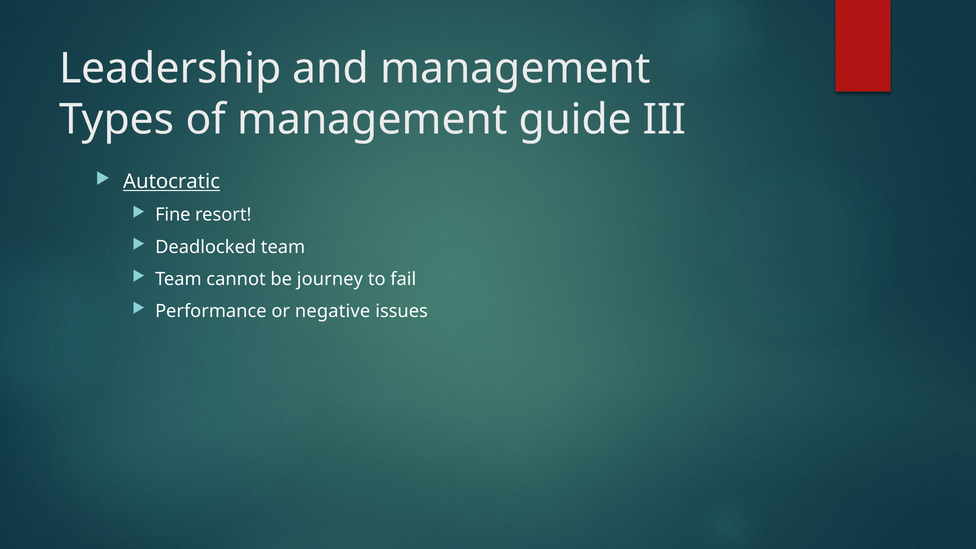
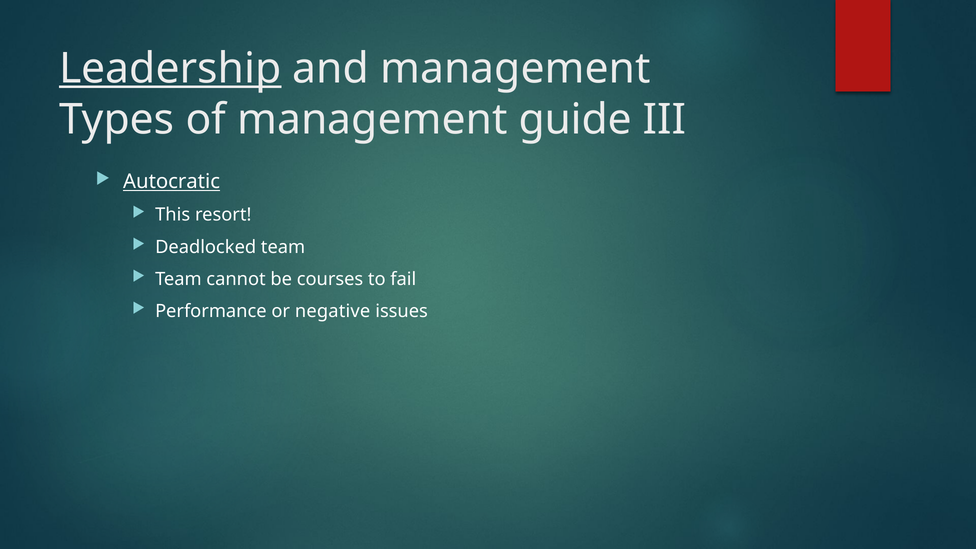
Leadership underline: none -> present
Fine: Fine -> This
journey: journey -> courses
